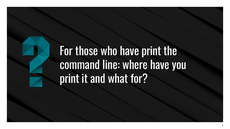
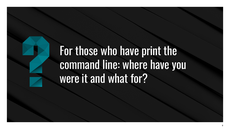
print at (69, 79): print -> were
